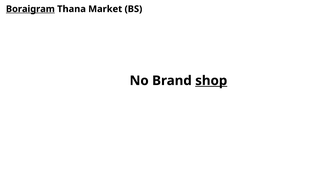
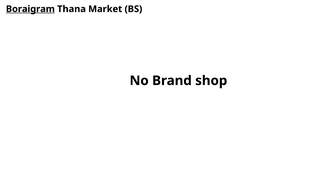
shop underline: present -> none
